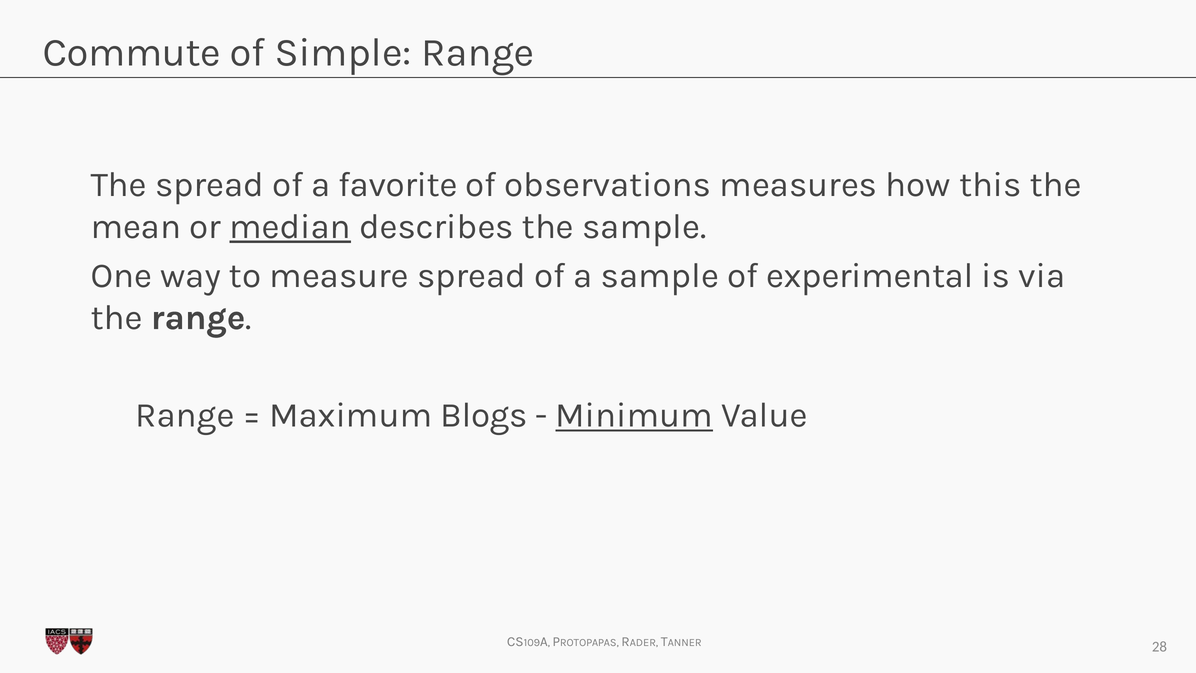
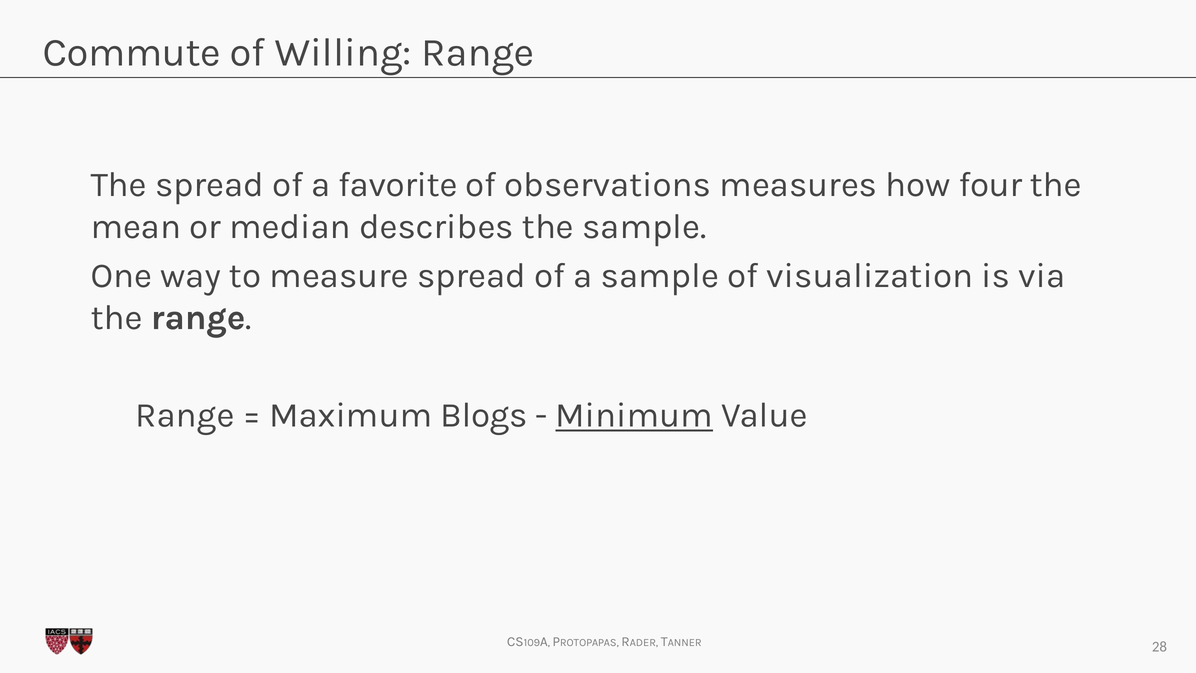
Simple: Simple -> Willing
this: this -> four
median underline: present -> none
experimental: experimental -> visualization
